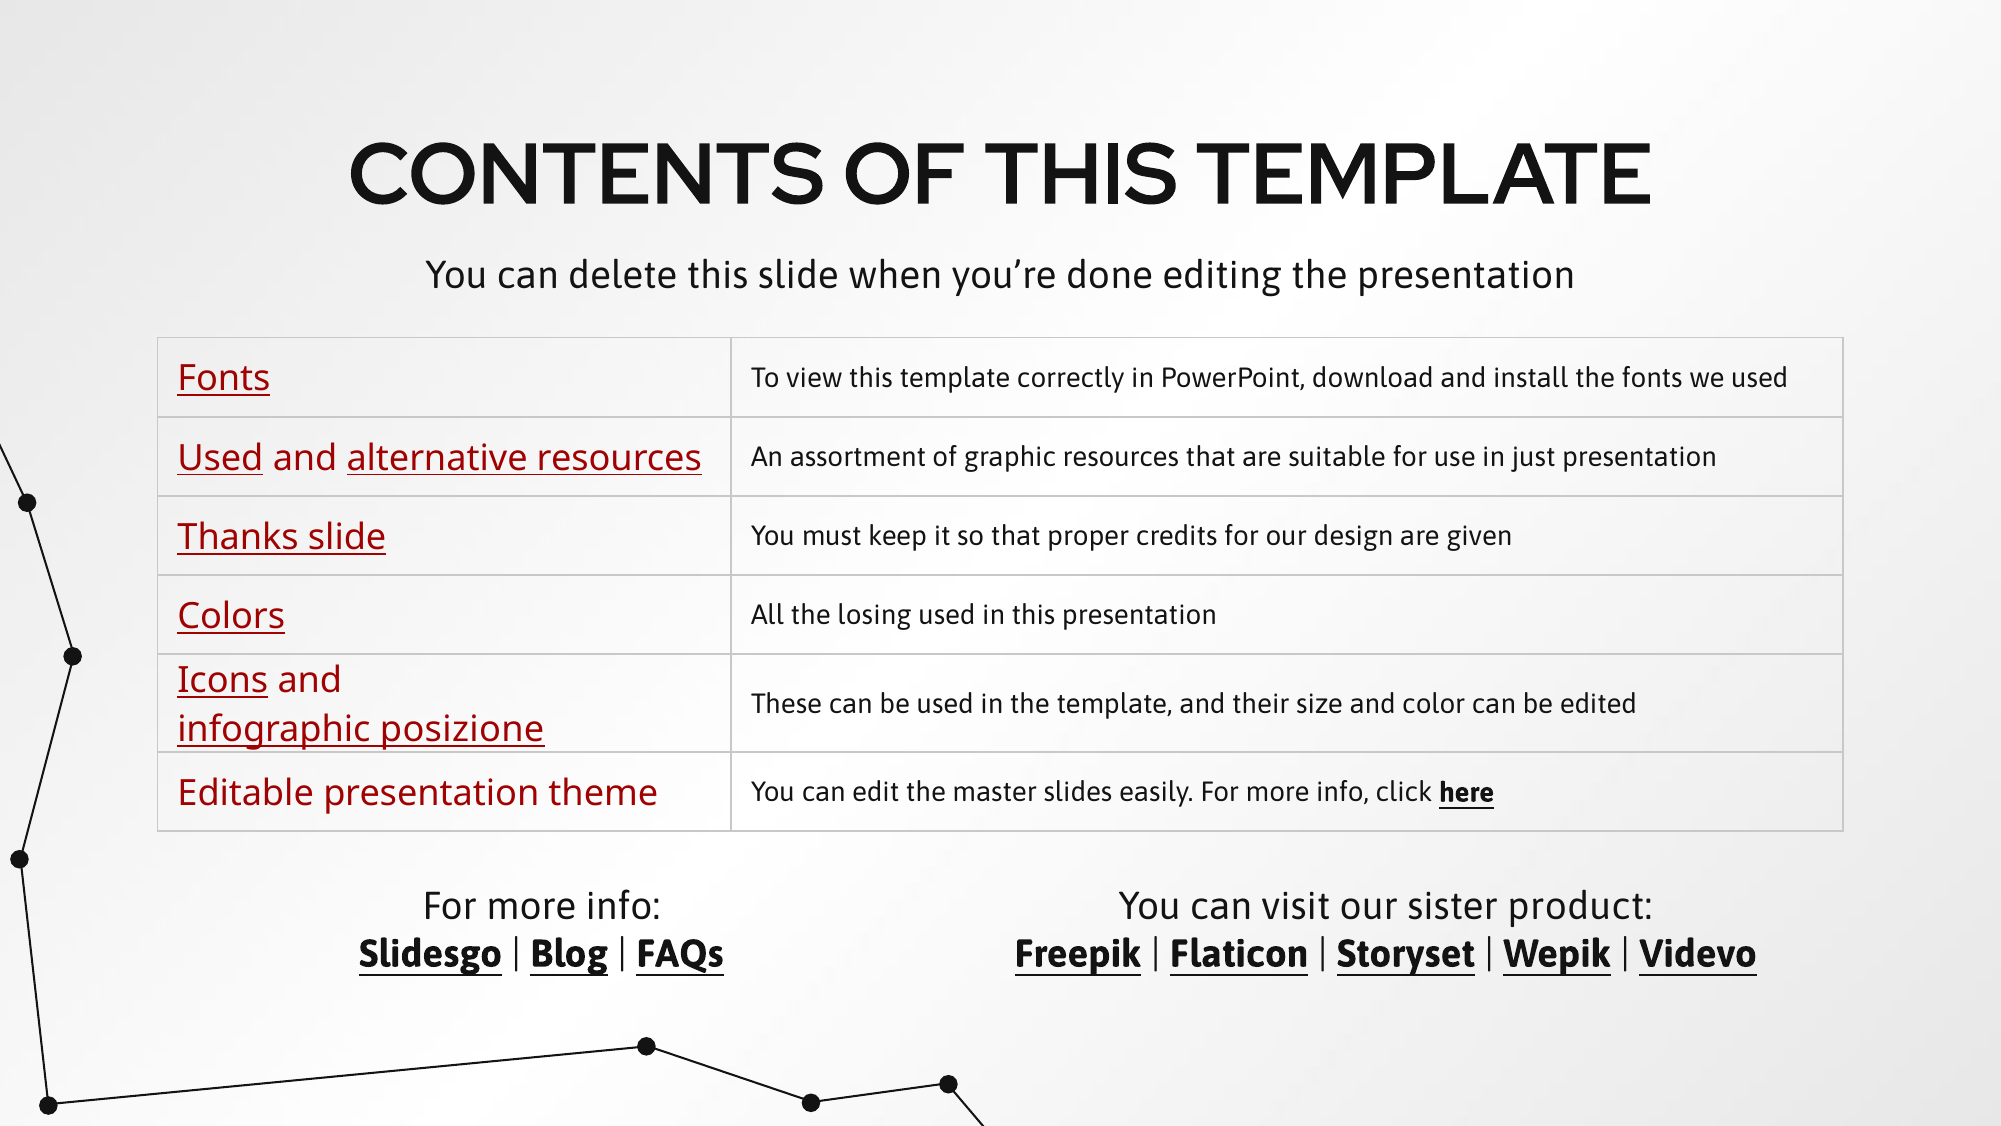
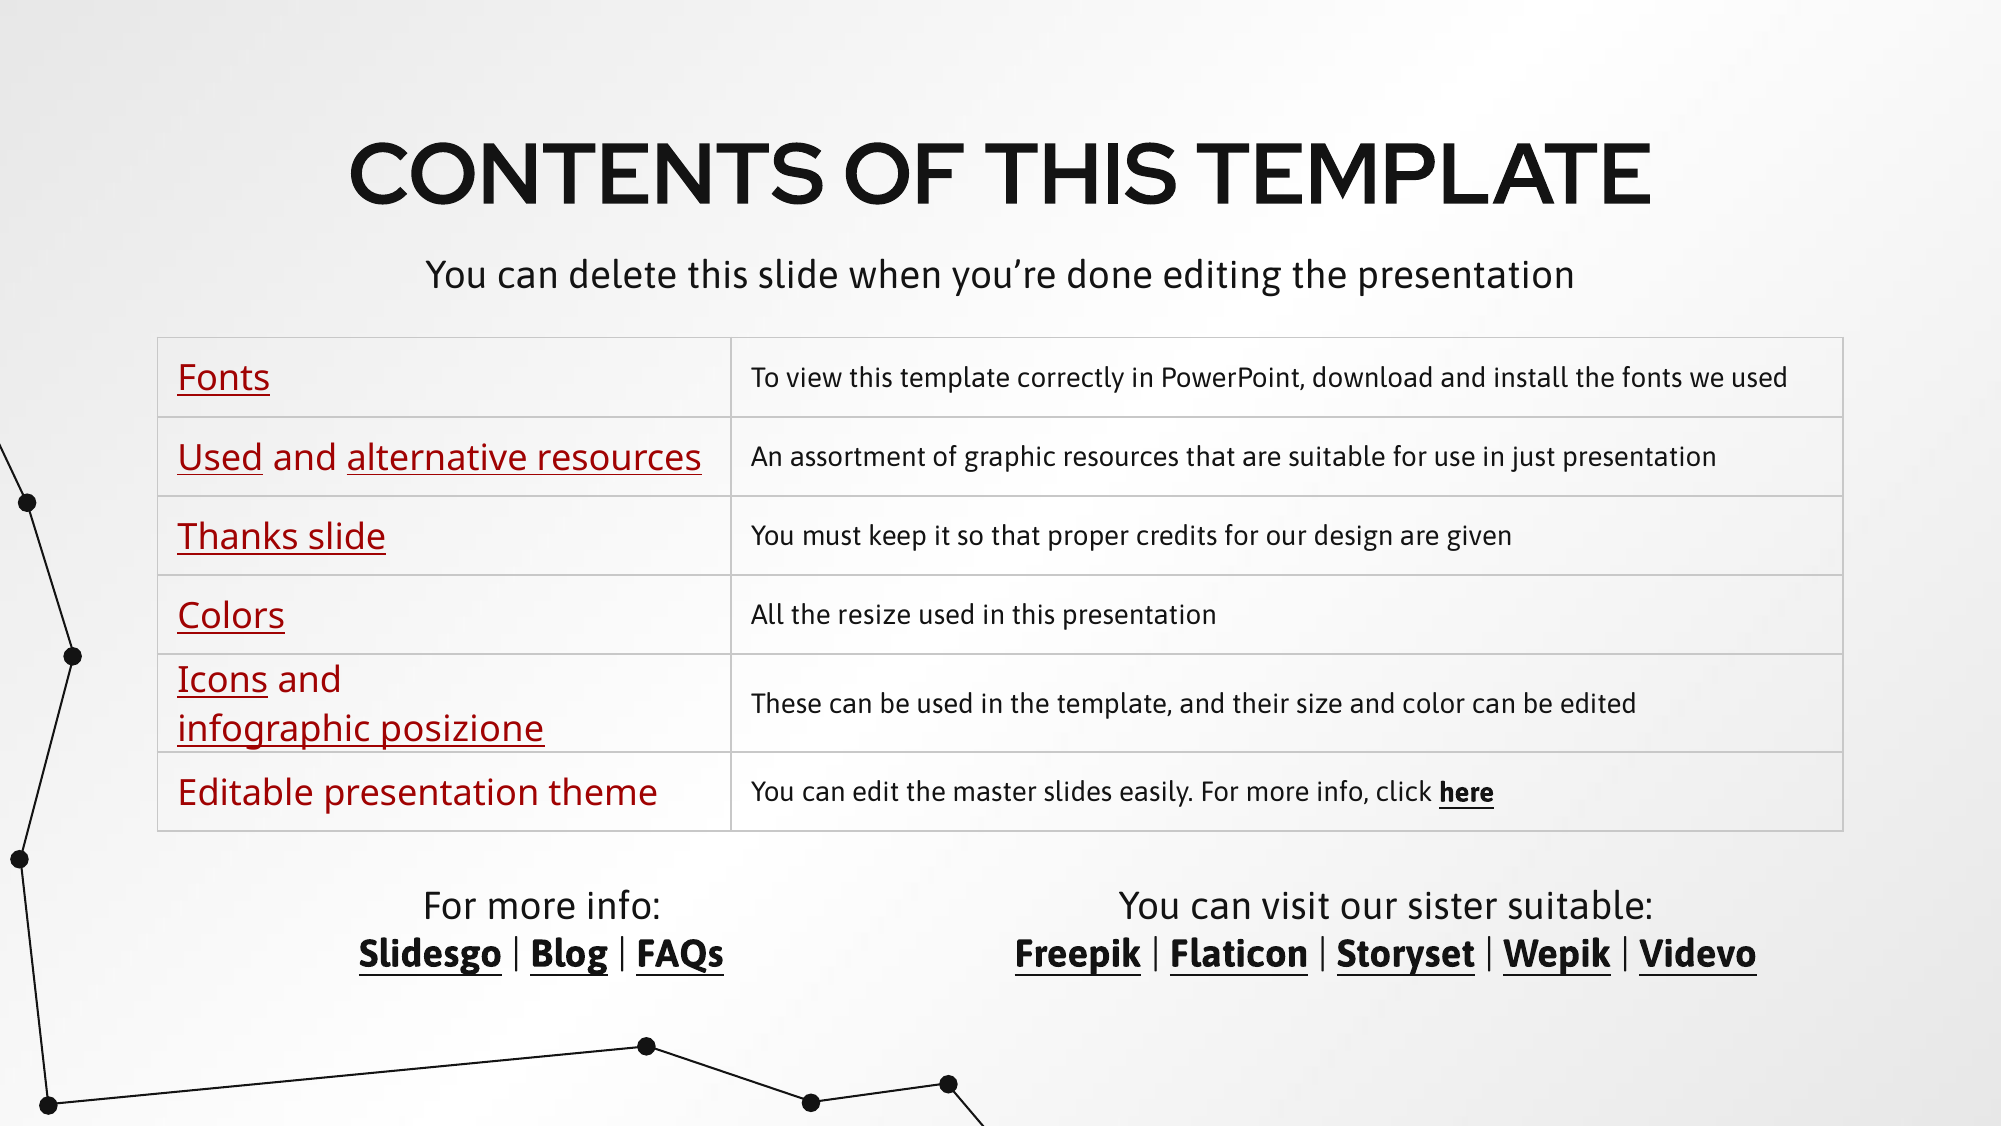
losing: losing -> resize
sister product: product -> suitable
